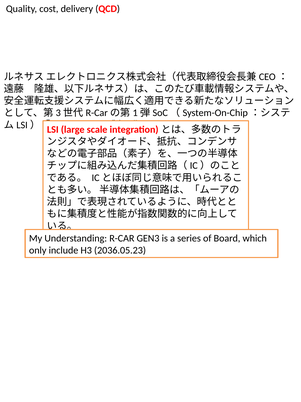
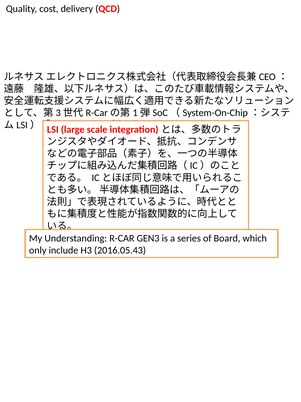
2036.05.23: 2036.05.23 -> 2016.05.43
